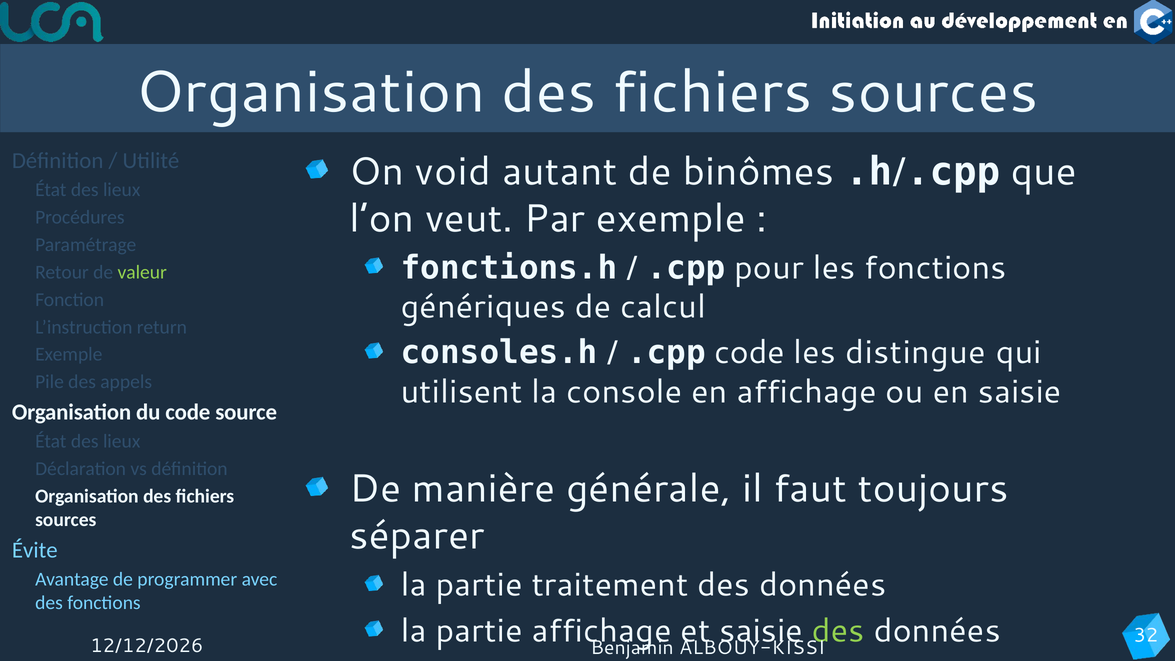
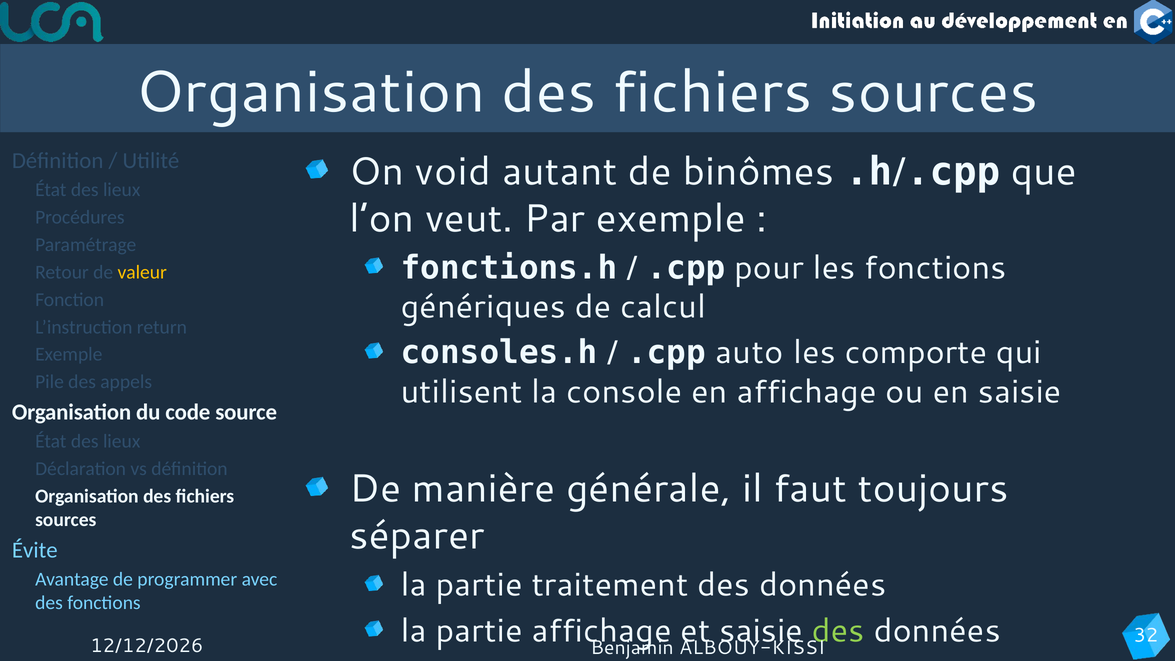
valeur colour: light green -> yellow
.cpp code: code -> auto
distingue: distingue -> comporte
